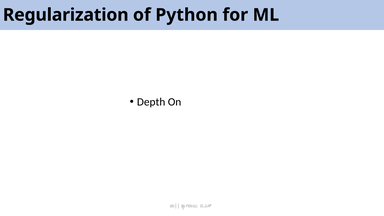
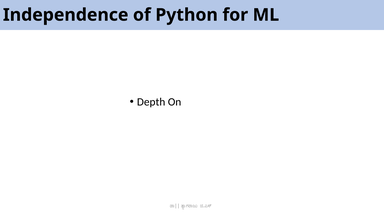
Regularization: Regularization -> Independence
